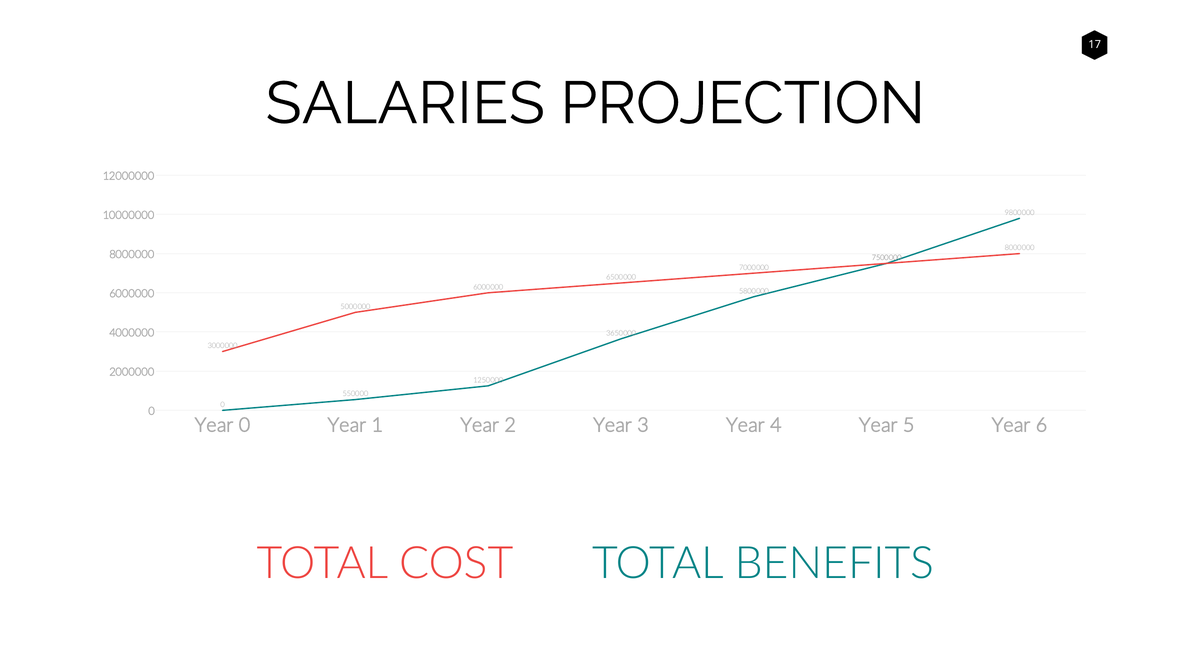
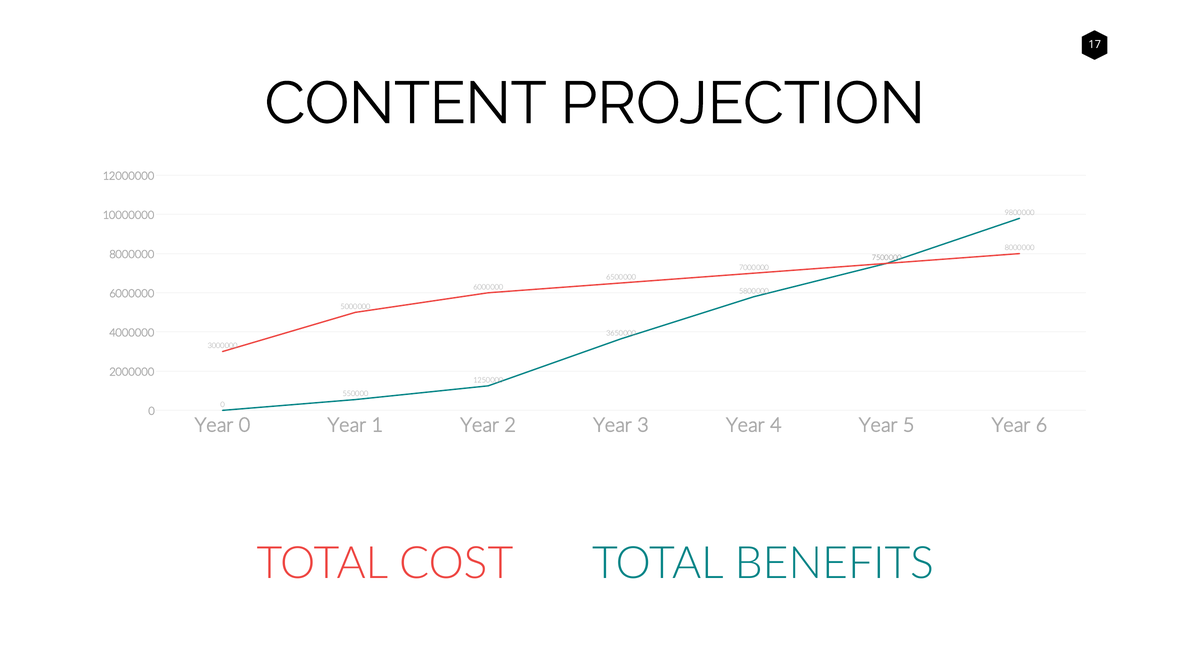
SALARIES: SALARIES -> CONTENT
